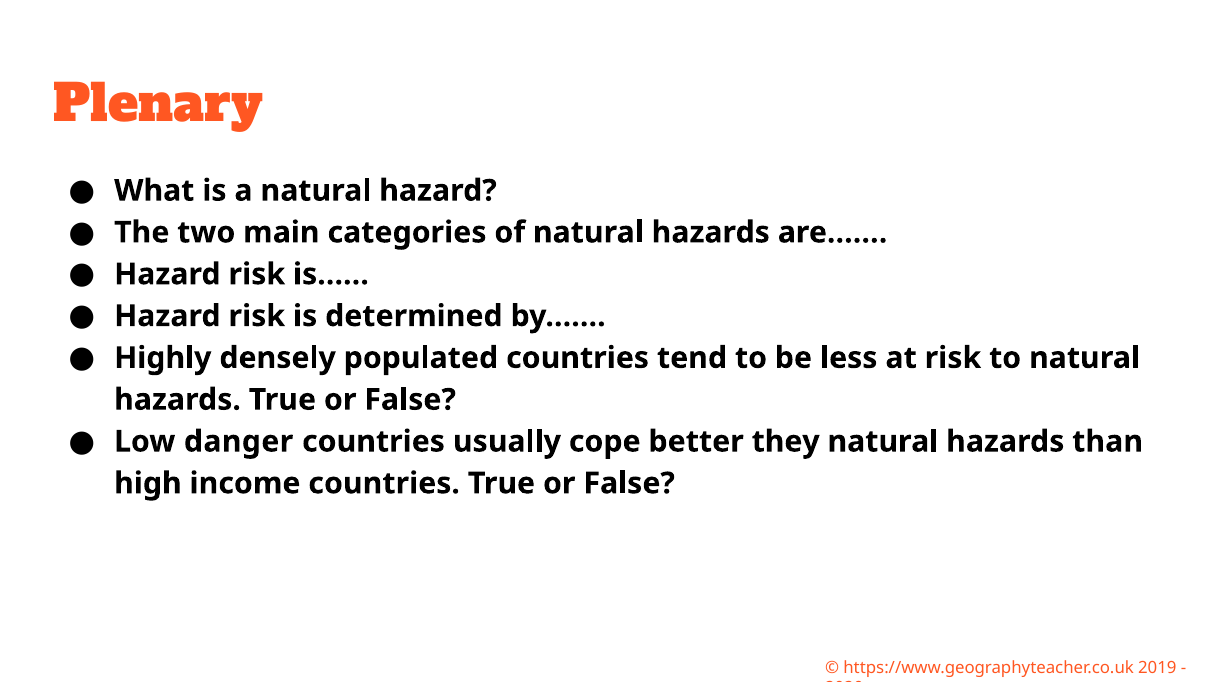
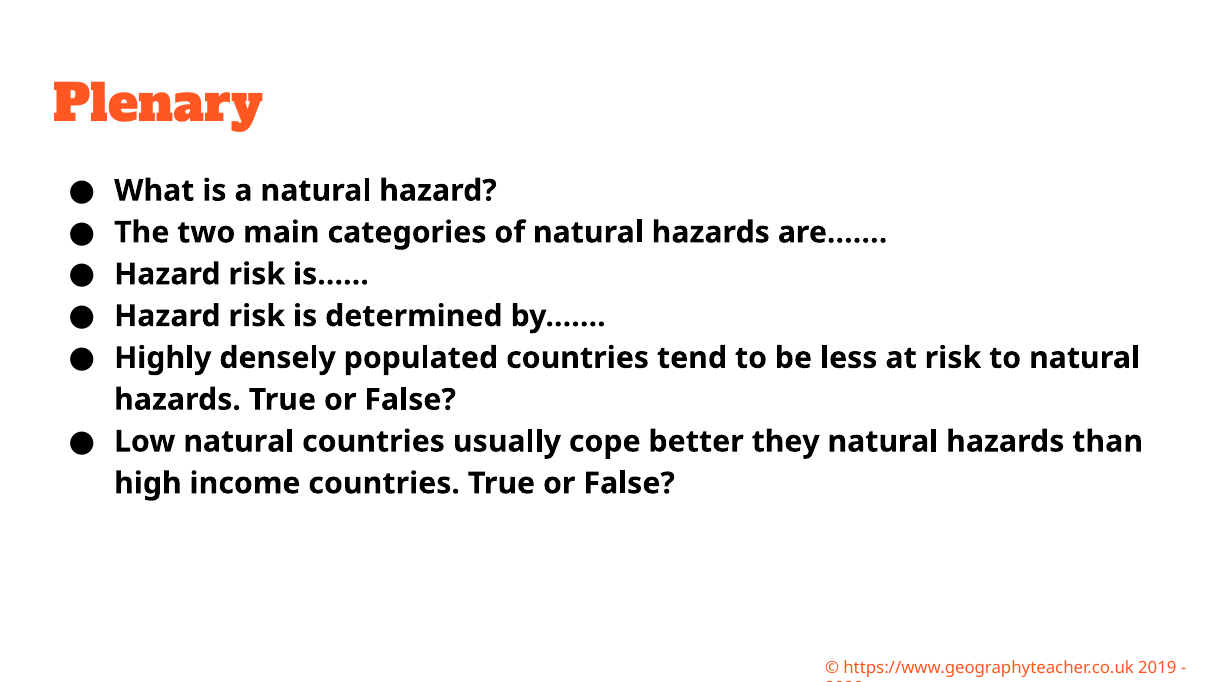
Low danger: danger -> natural
